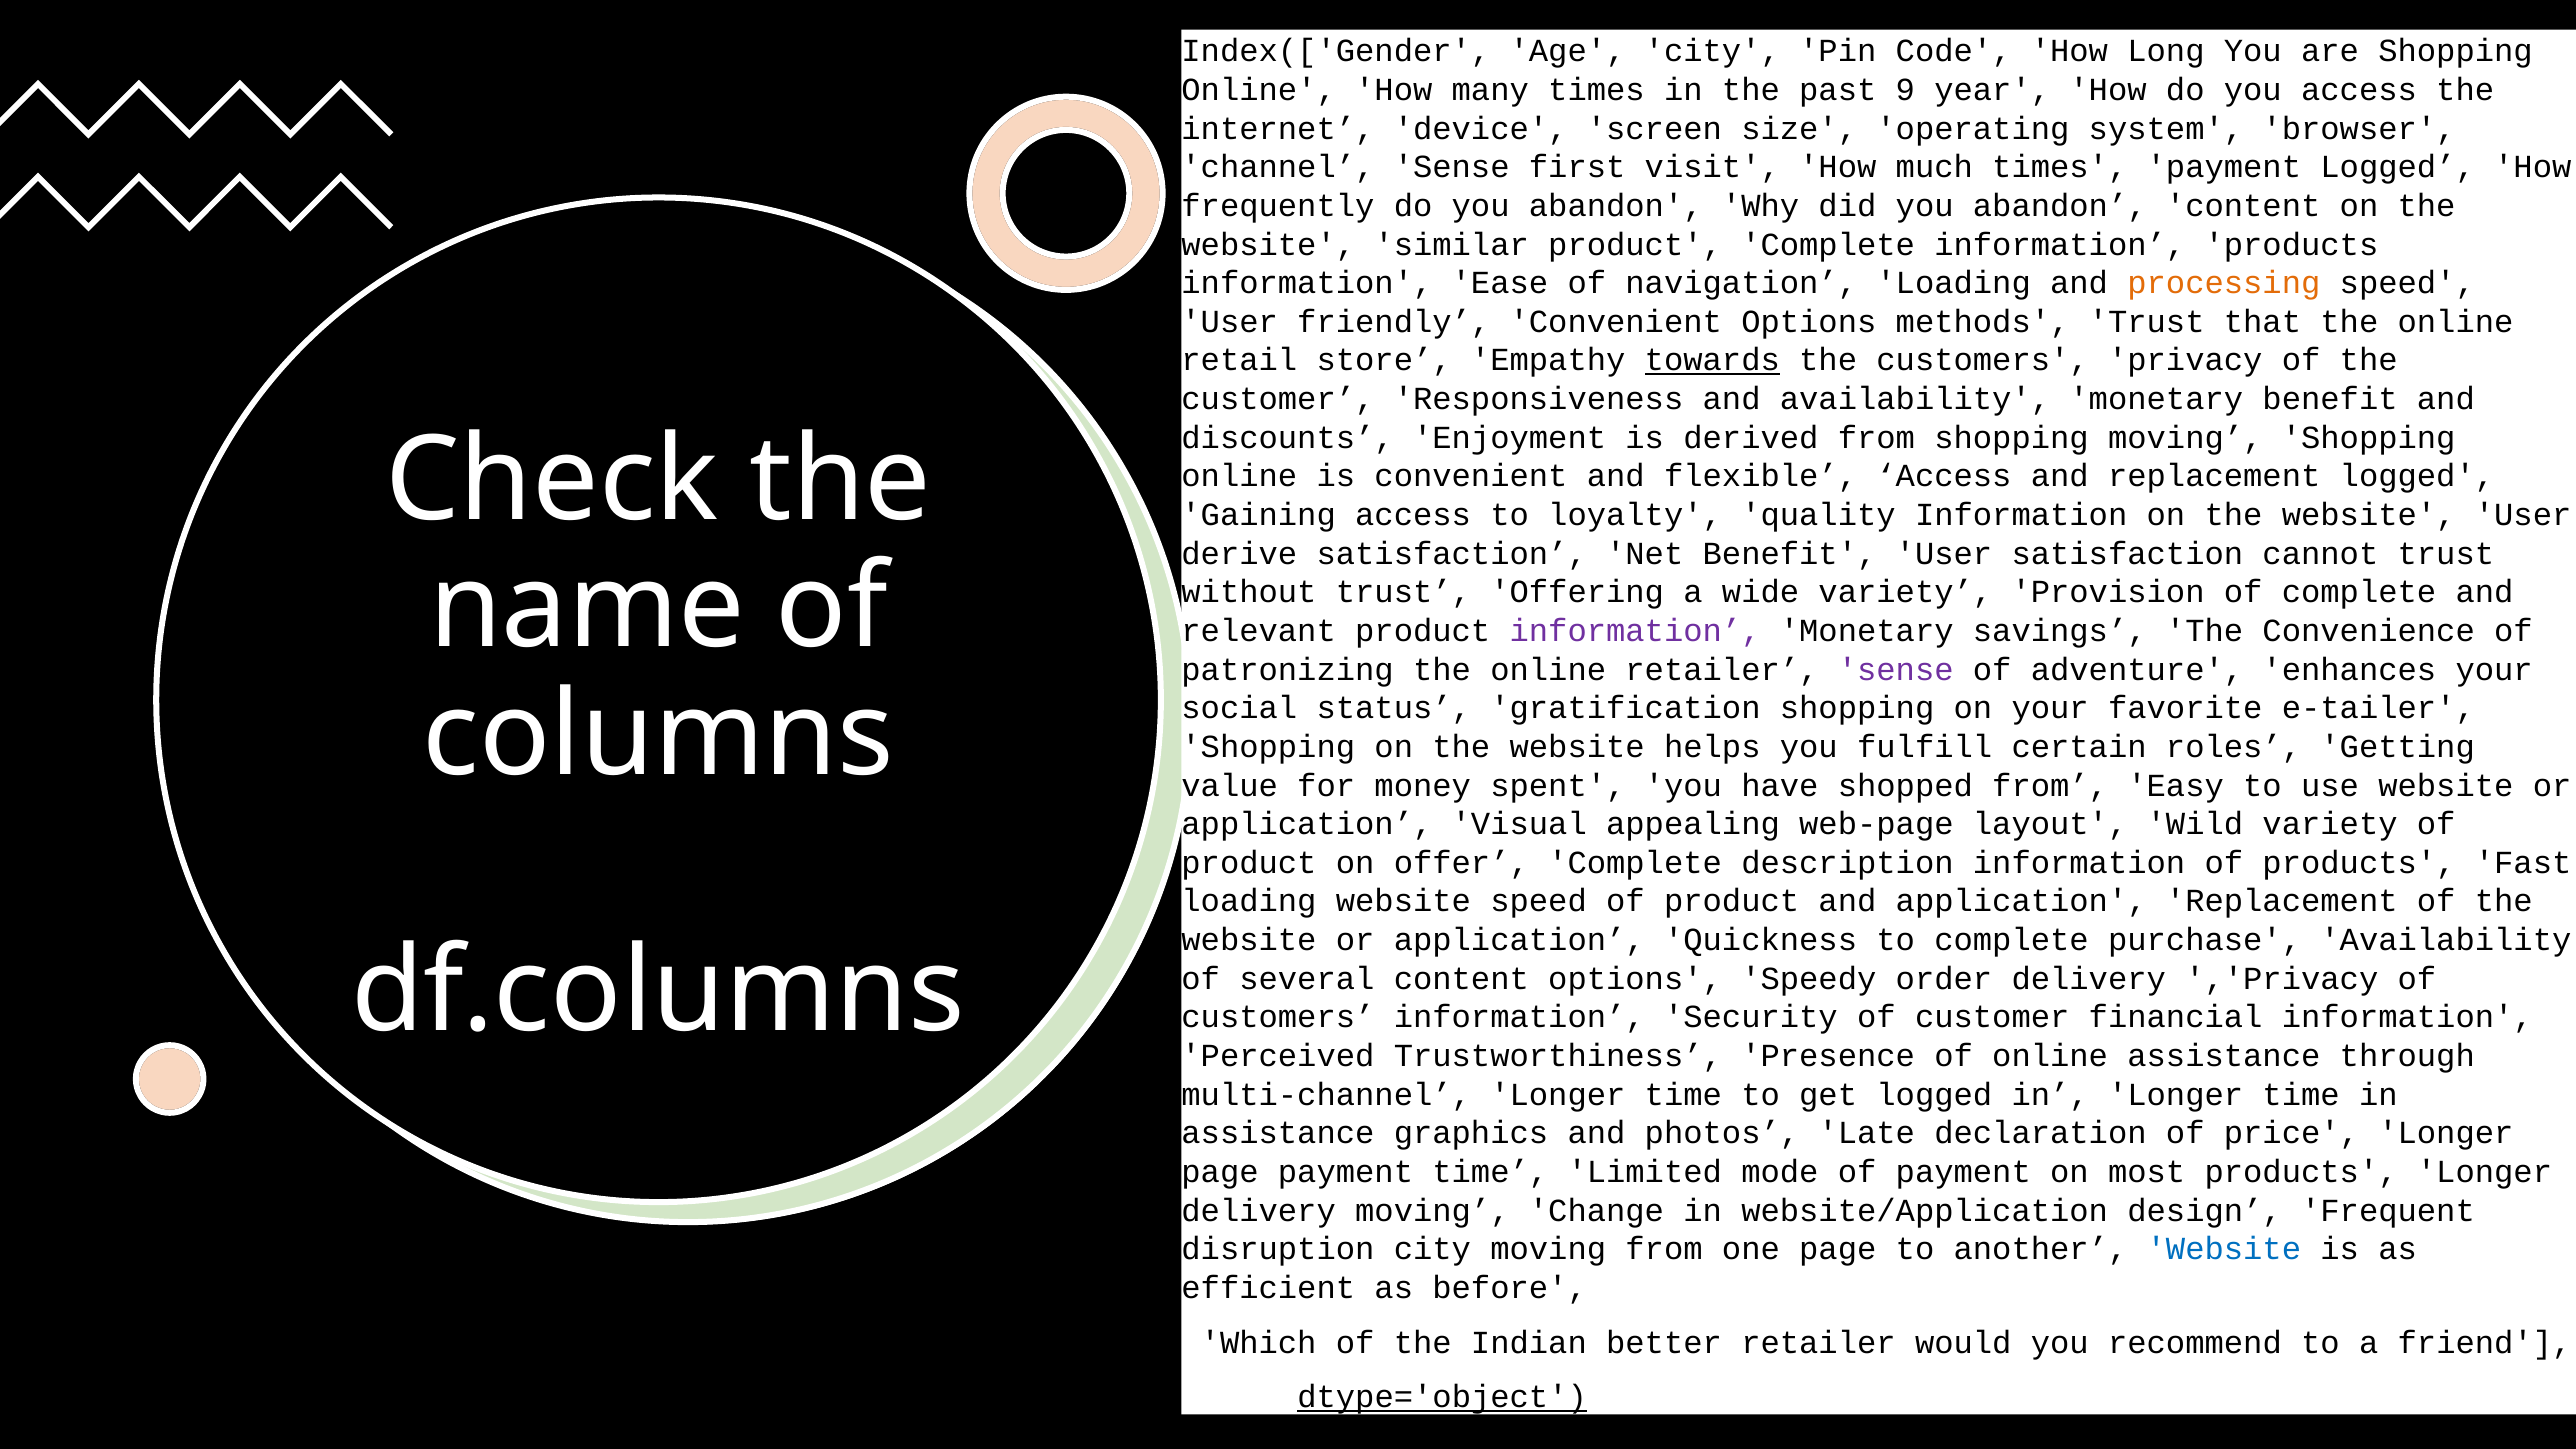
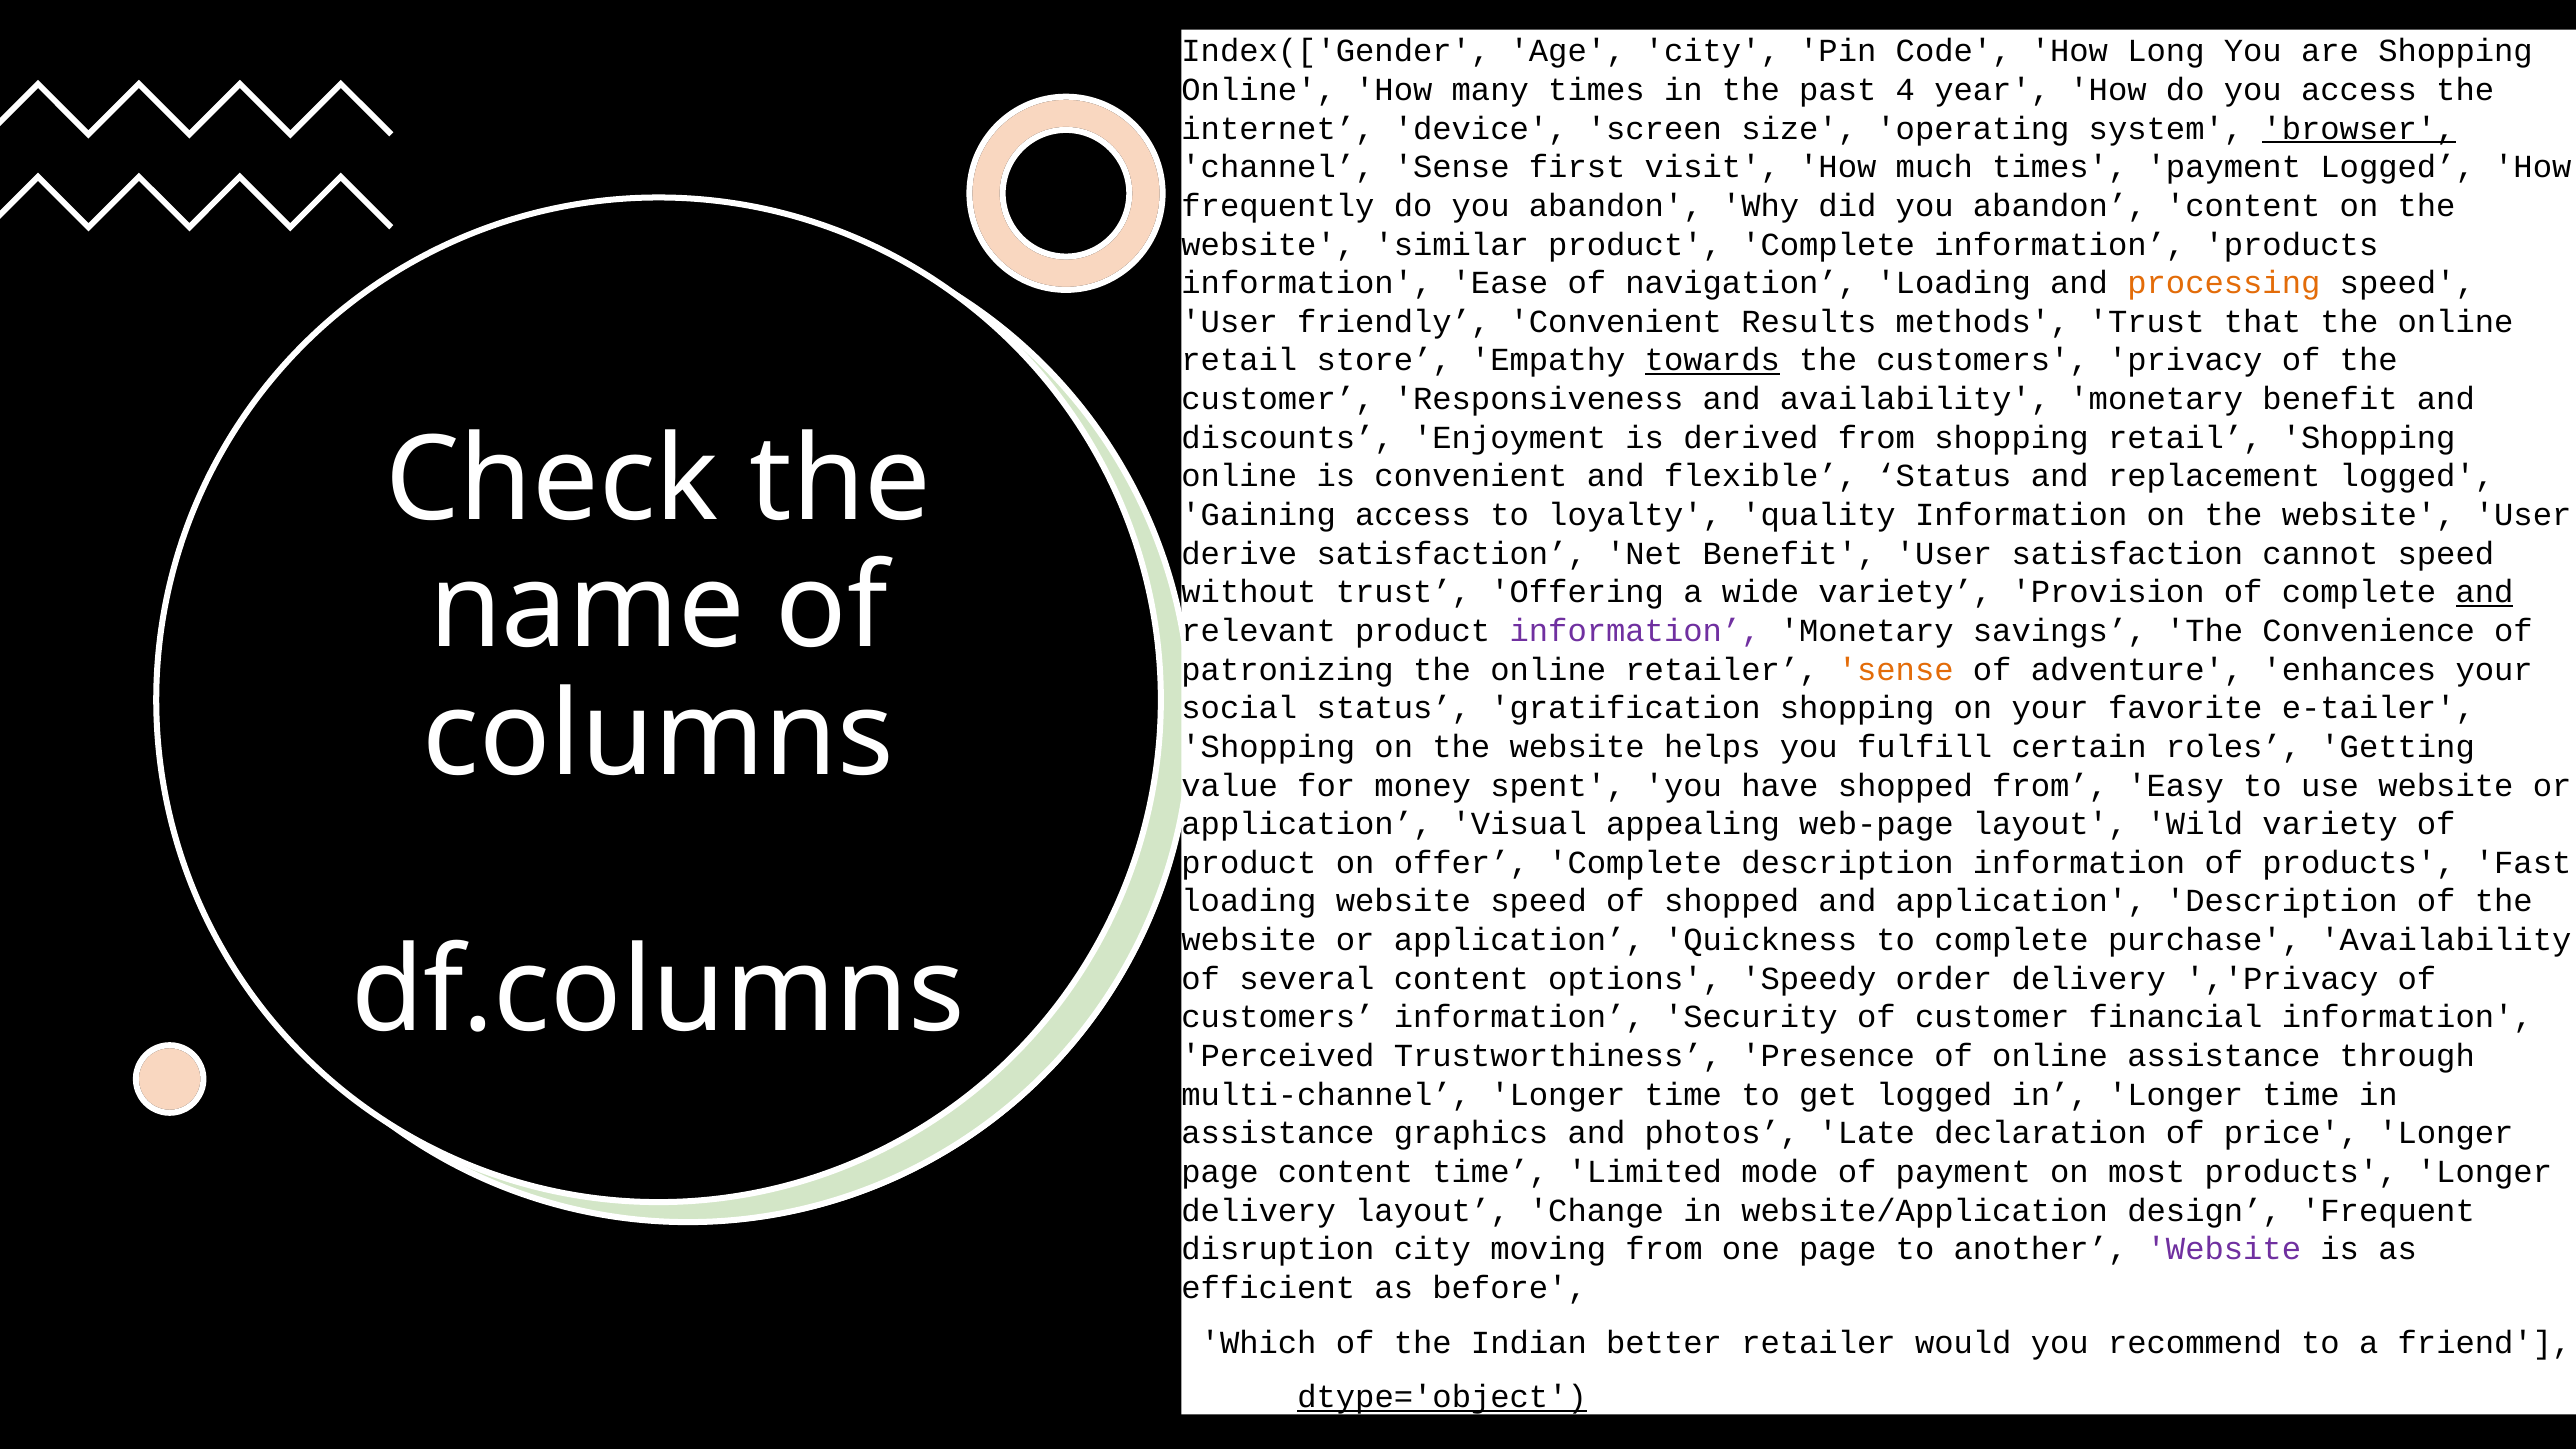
9: 9 -> 4
browser underline: none -> present
Options at (1809, 322): Options -> Results
shopping moving: moving -> retail
flexible Access: Access -> Status
cannot trust: trust -> speed
and at (2485, 592) underline: none -> present
sense at (1896, 669) colour: purple -> orange
speed of product: product -> shopped
application Replacement: Replacement -> Description
page payment: payment -> content
delivery moving: moving -> layout
Website at (2224, 1249) colour: blue -> purple
